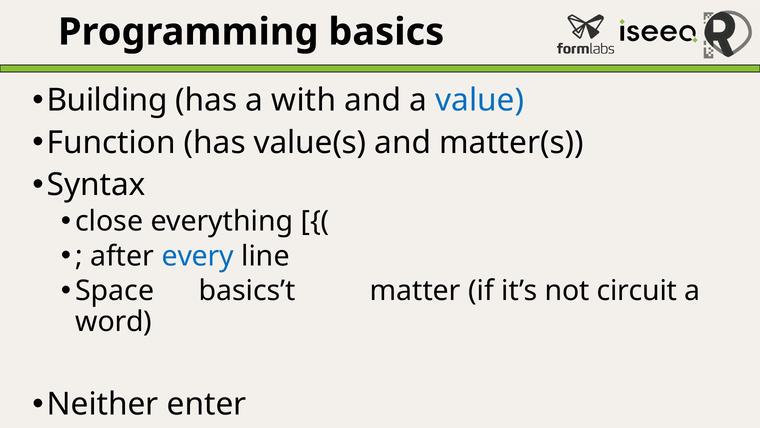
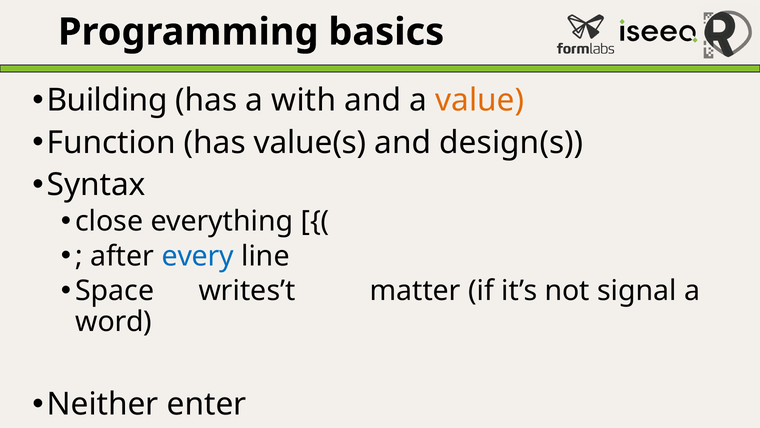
value colour: blue -> orange
matter(s: matter(s -> design(s
basics’t: basics’t -> writes’t
circuit: circuit -> signal
